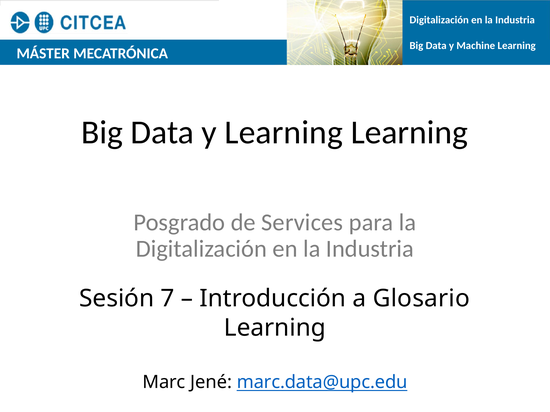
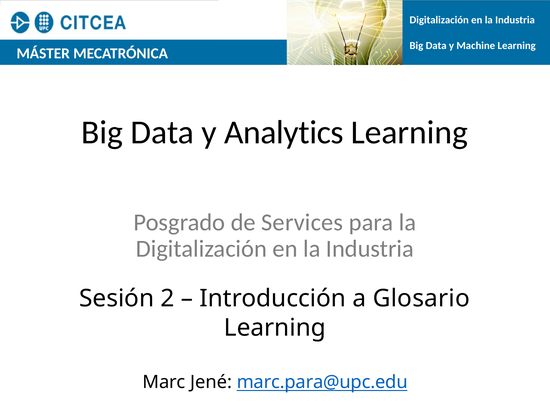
Learning at (284, 133): Learning -> Analytics
7: 7 -> 2
marc.data@upc.edu: marc.data@upc.edu -> marc.para@upc.edu
